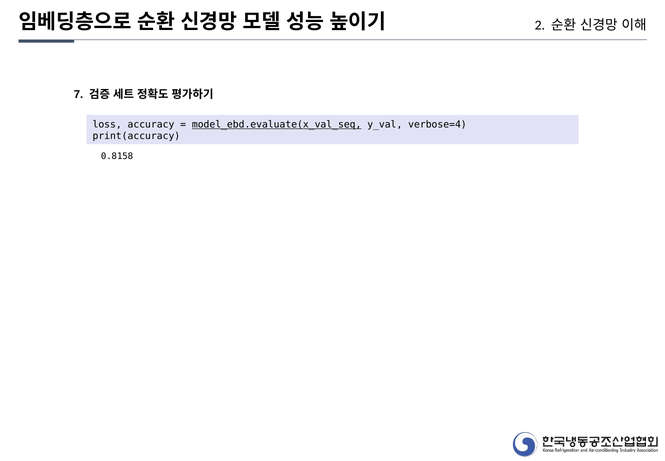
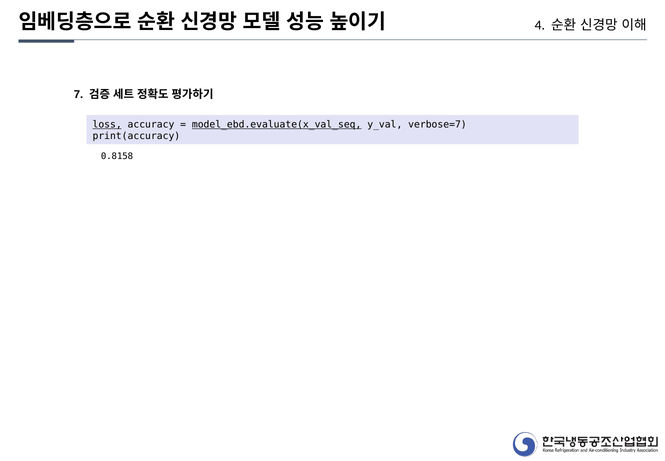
2: 2 -> 4
loss underline: none -> present
verbose=4: verbose=4 -> verbose=7
